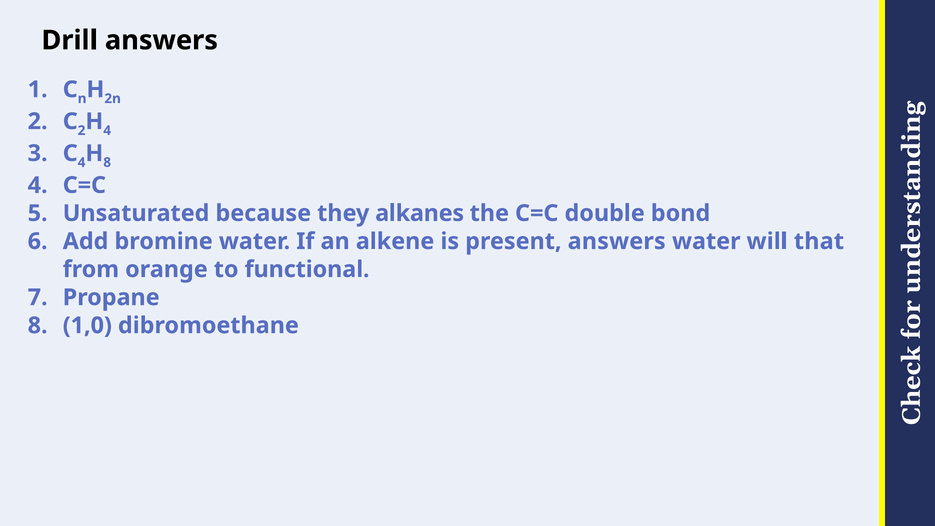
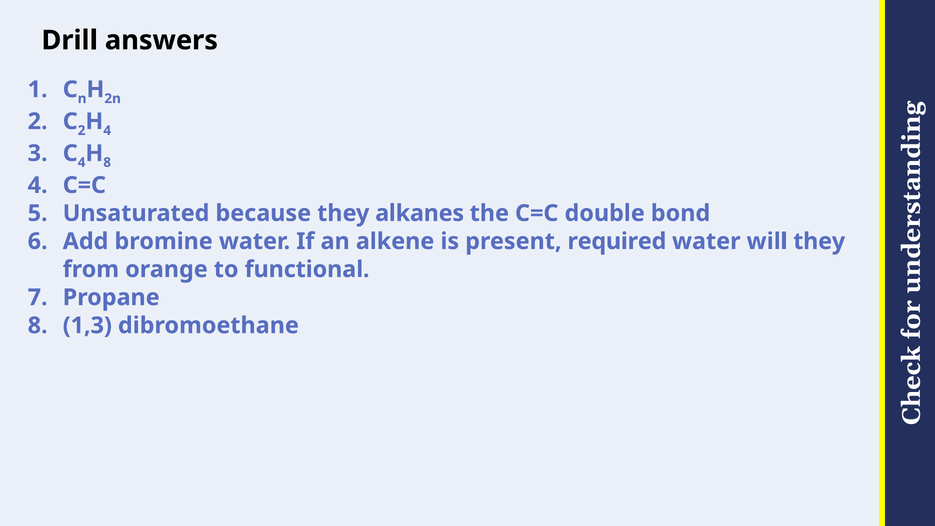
present answers: answers -> required
will that: that -> they
1,0: 1,0 -> 1,3
